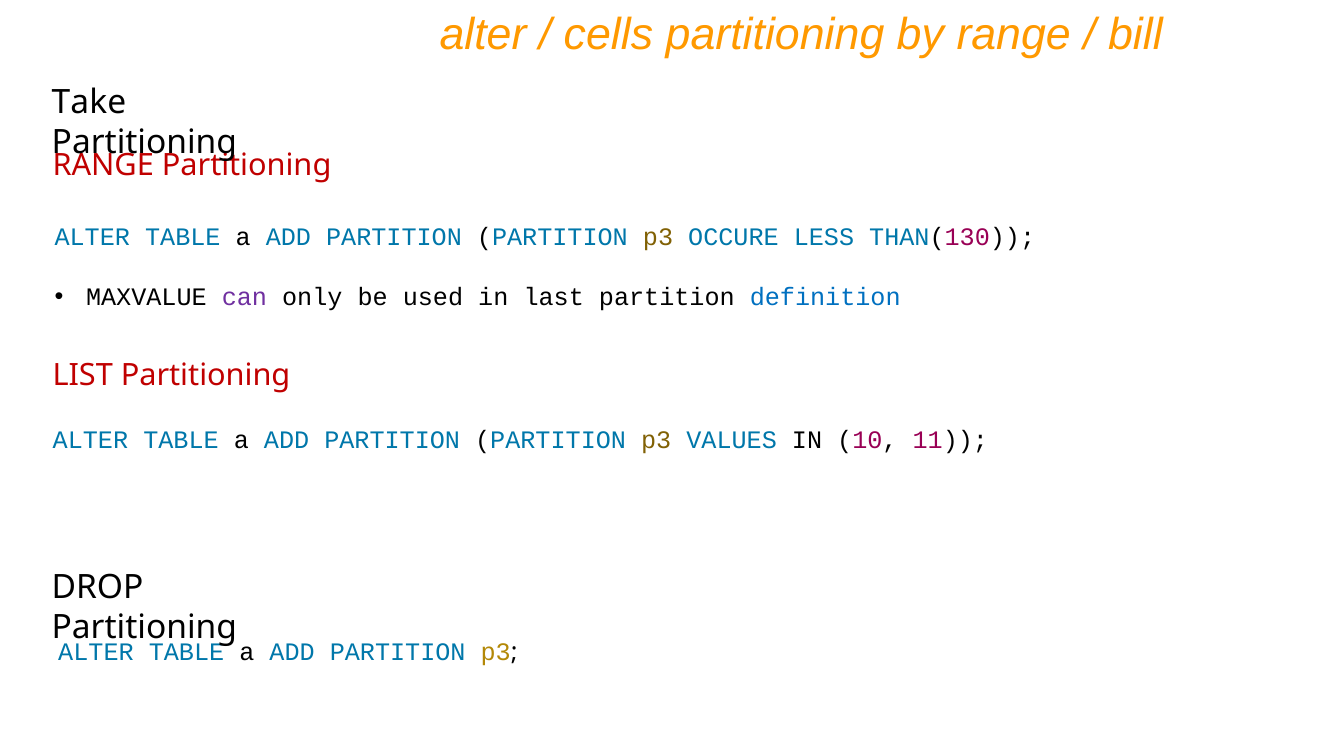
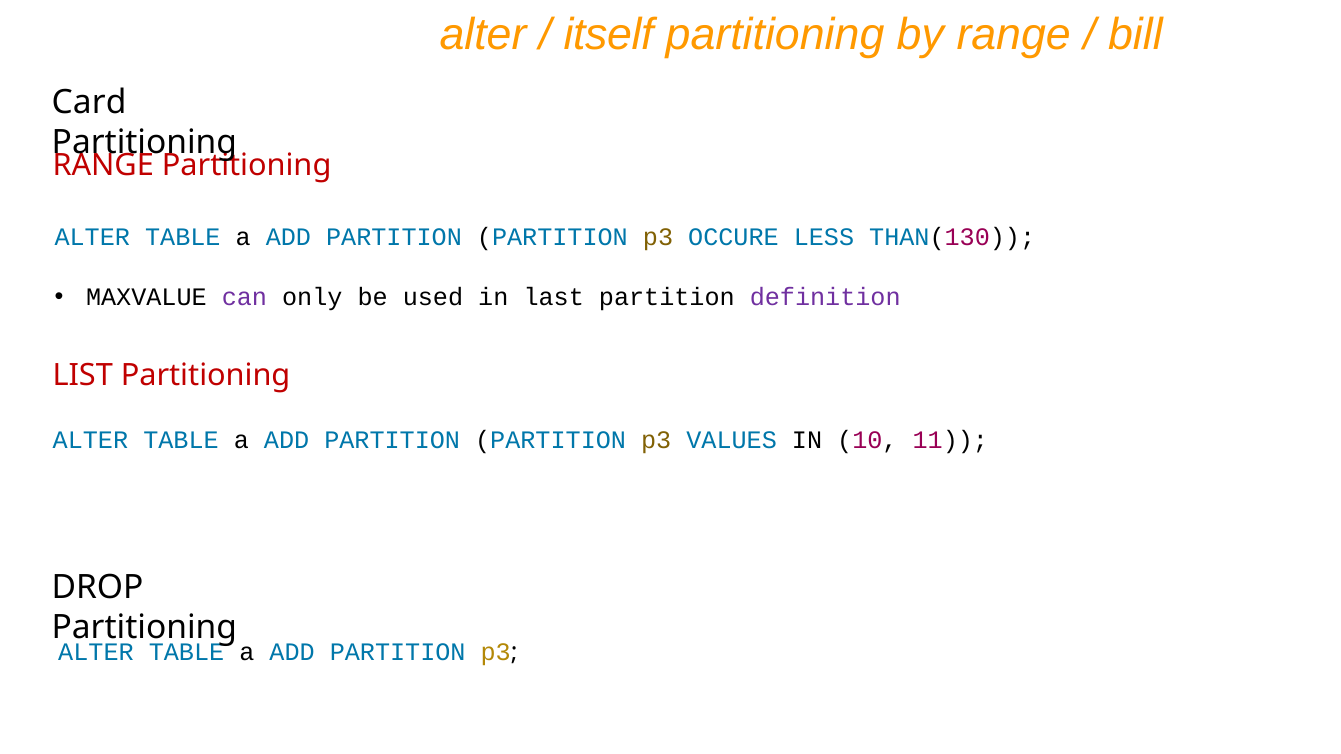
cells: cells -> itself
Take: Take -> Card
definition colour: blue -> purple
